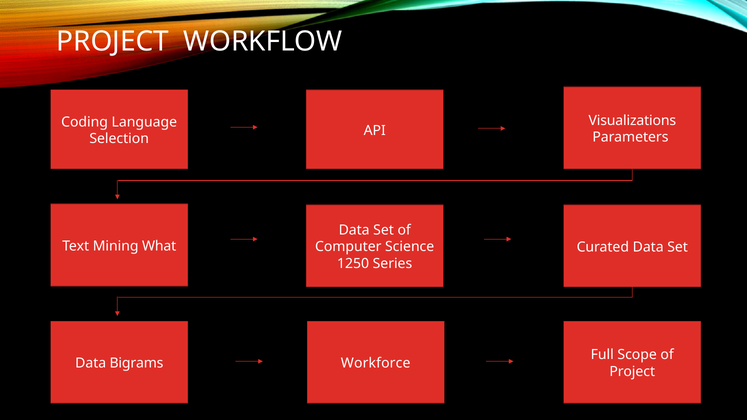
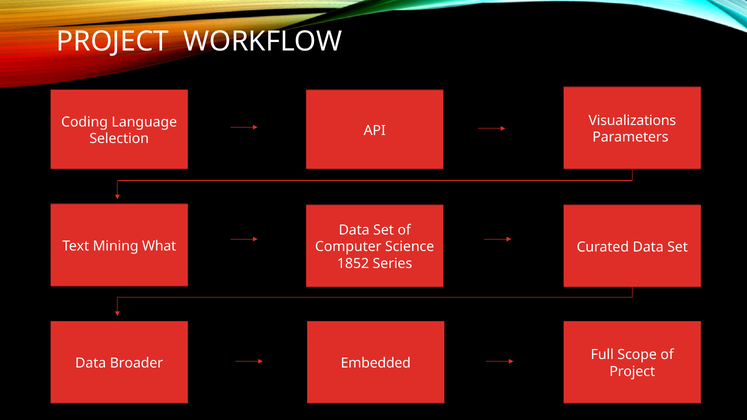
1250: 1250 -> 1852
Bigrams: Bigrams -> Broader
Workforce: Workforce -> Embedded
